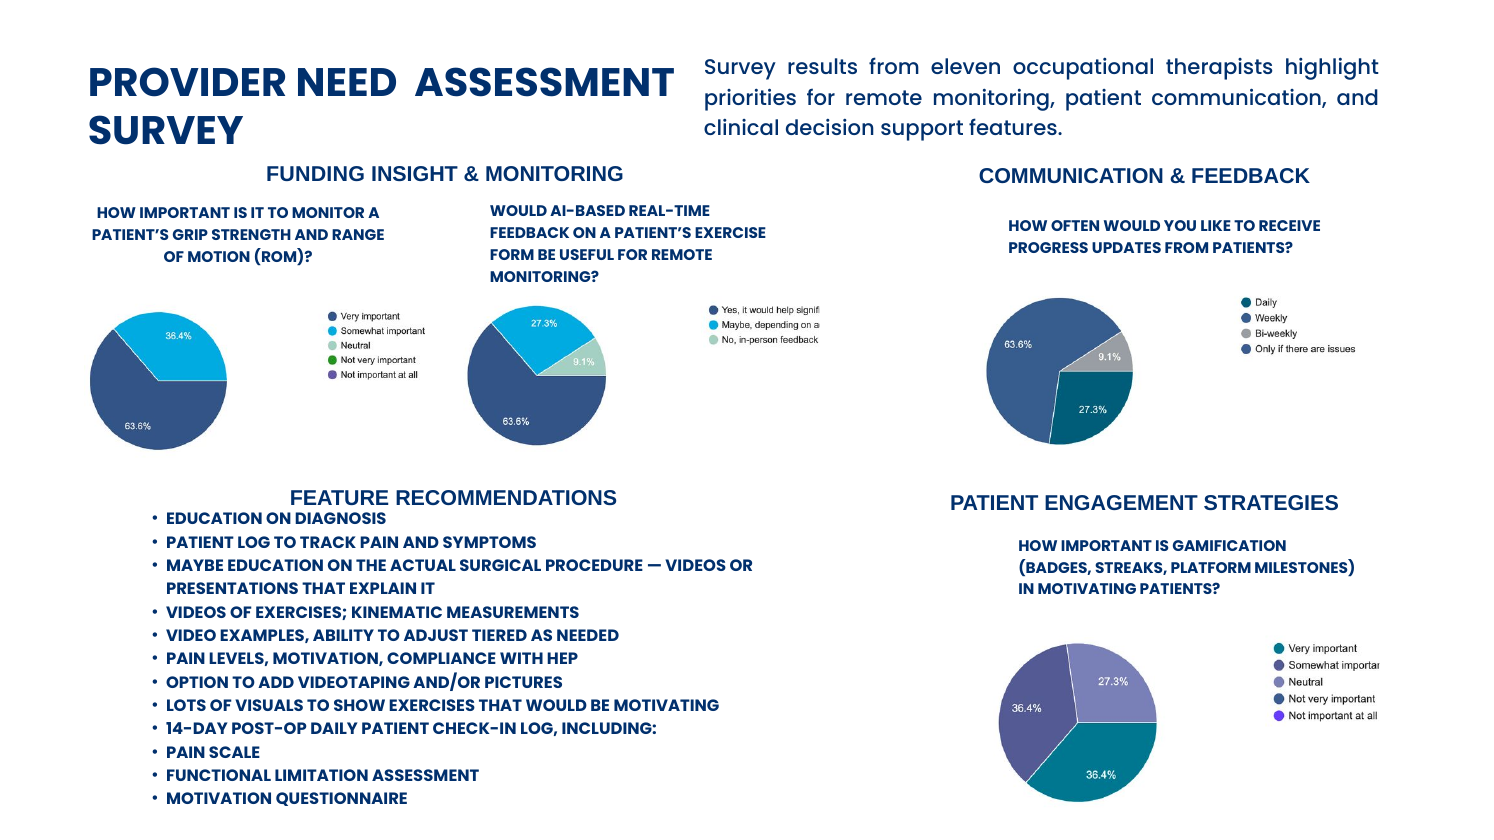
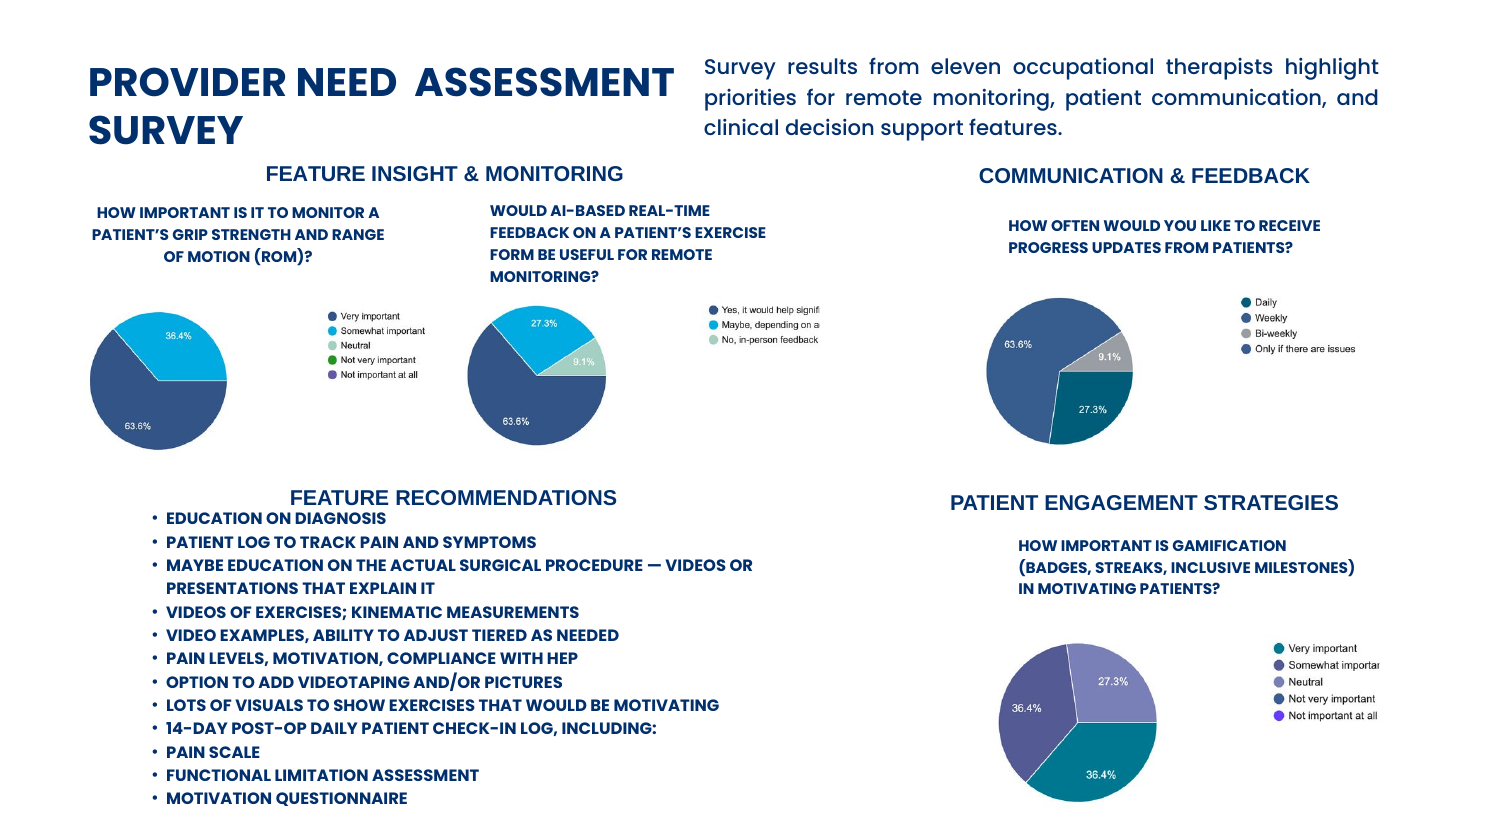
FUNDING at (316, 175): FUNDING -> FEATURE
PLATFORM: PLATFORM -> INCLUSIVE
